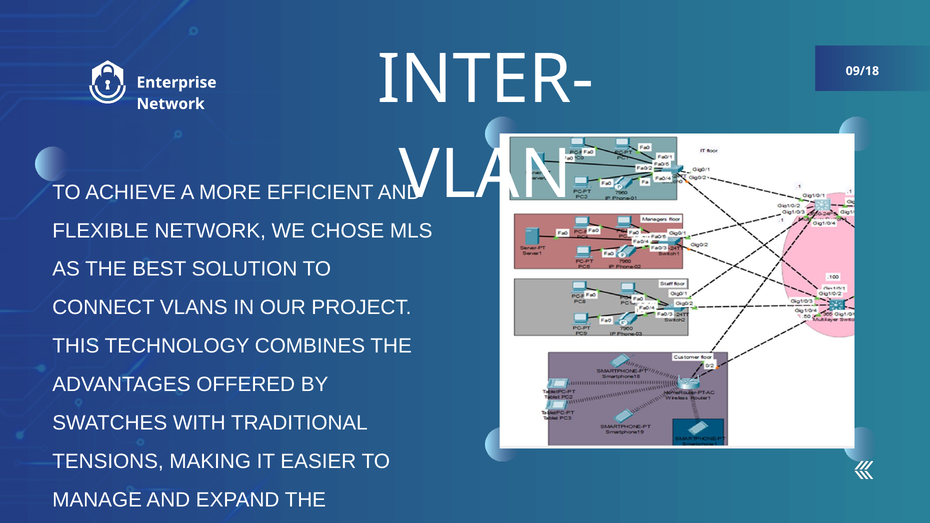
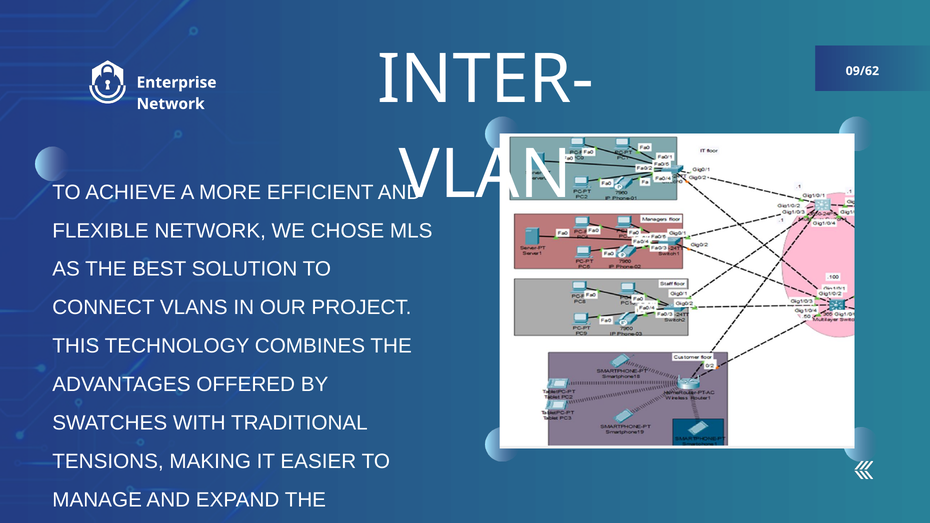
09/18: 09/18 -> 09/62
